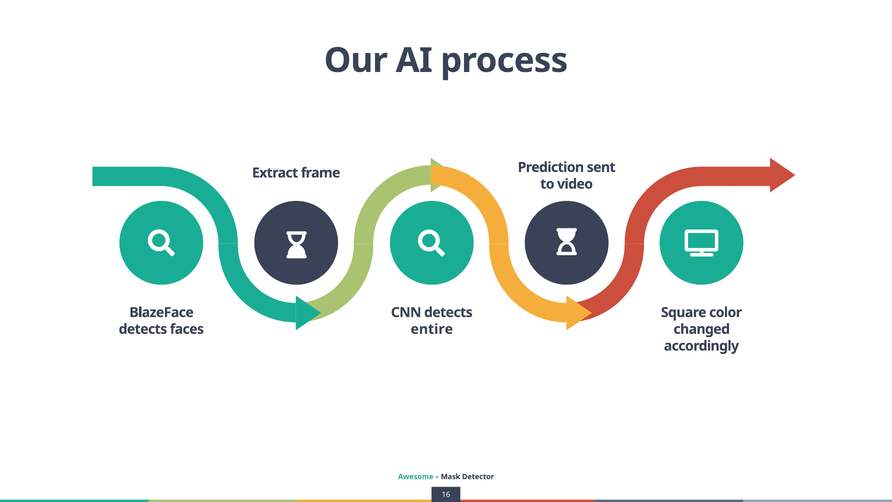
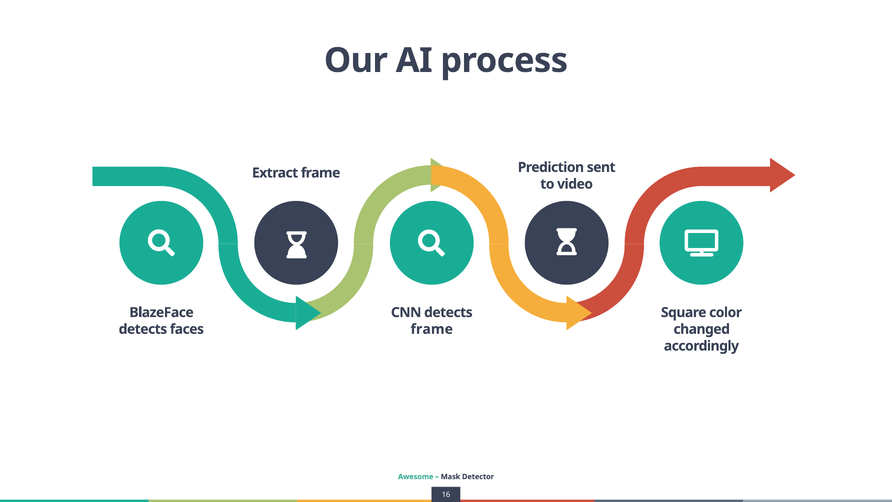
entire at (432, 329): entire -> frame
